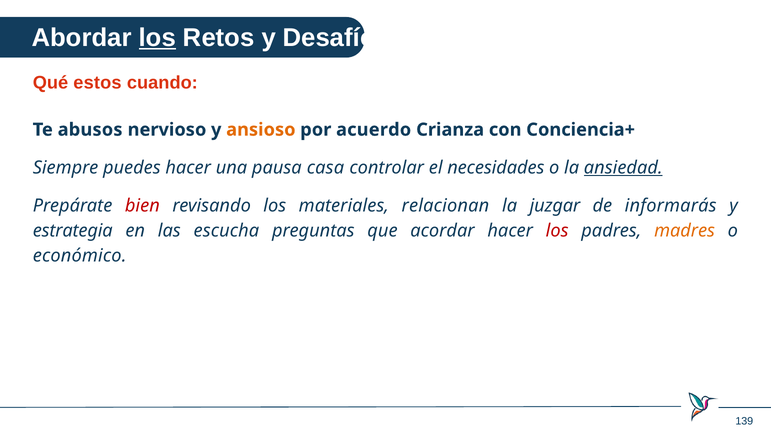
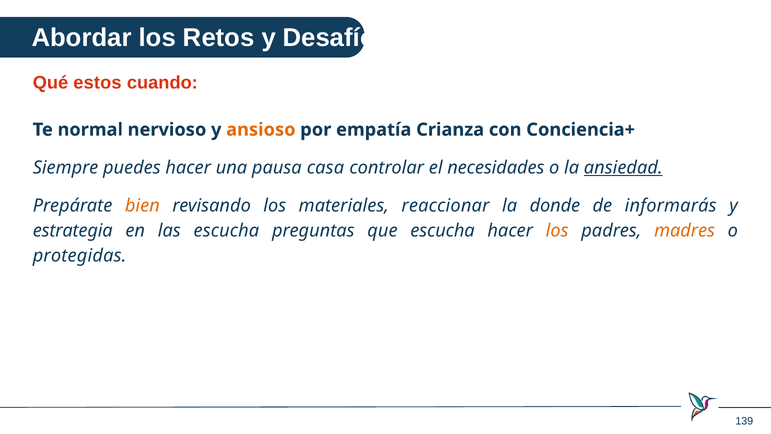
los at (157, 38) underline: present -> none
abusos: abusos -> normal
acuerdo: acuerdo -> empatía
bien colour: red -> orange
relacionan: relacionan -> reaccionar
juzgar: juzgar -> donde
que acordar: acordar -> escucha
los at (557, 231) colour: red -> orange
económico: económico -> protegidas
